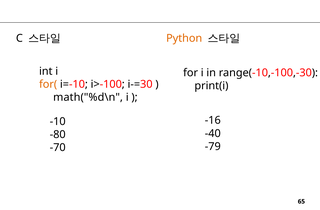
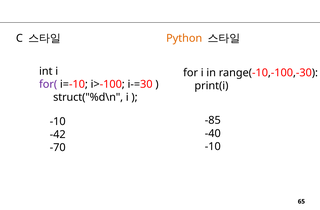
for( colour: orange -> purple
math("%d\n: math("%d\n -> struct("%d\n
-16: -16 -> -85
-80: -80 -> -42
-79 at (213, 147): -79 -> -10
